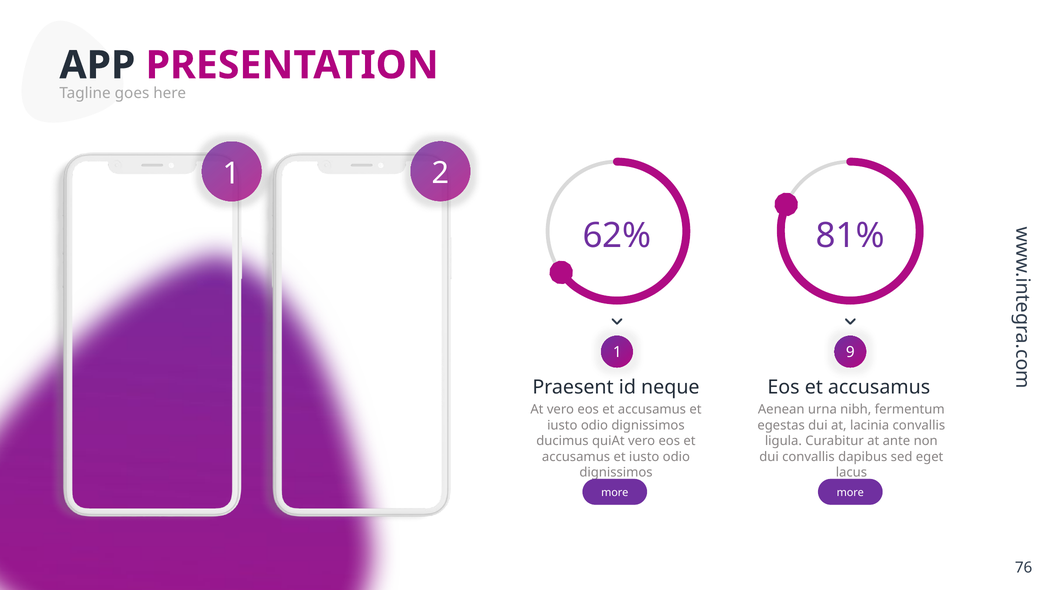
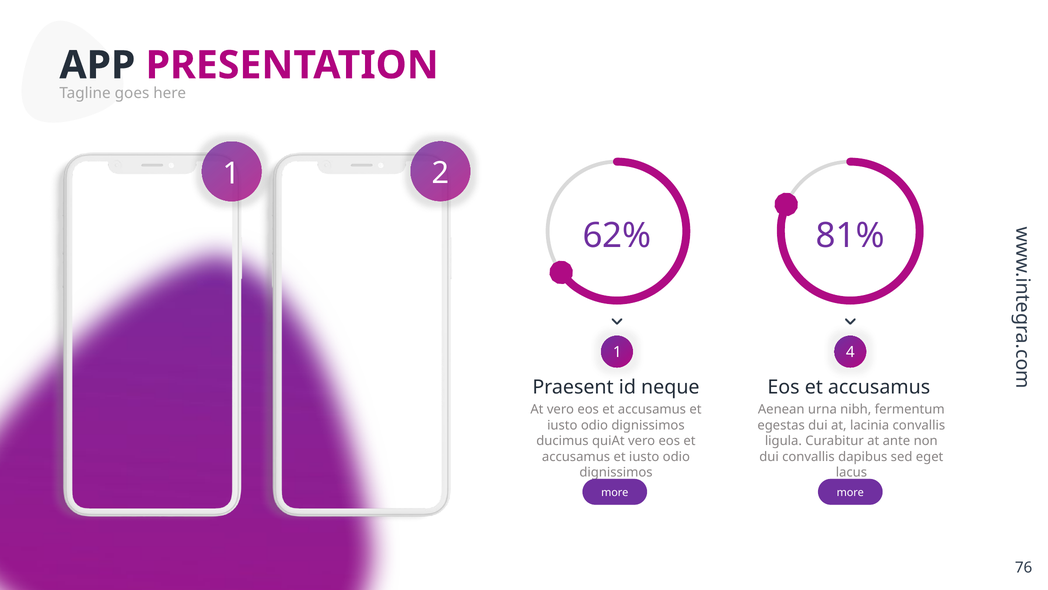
9: 9 -> 4
